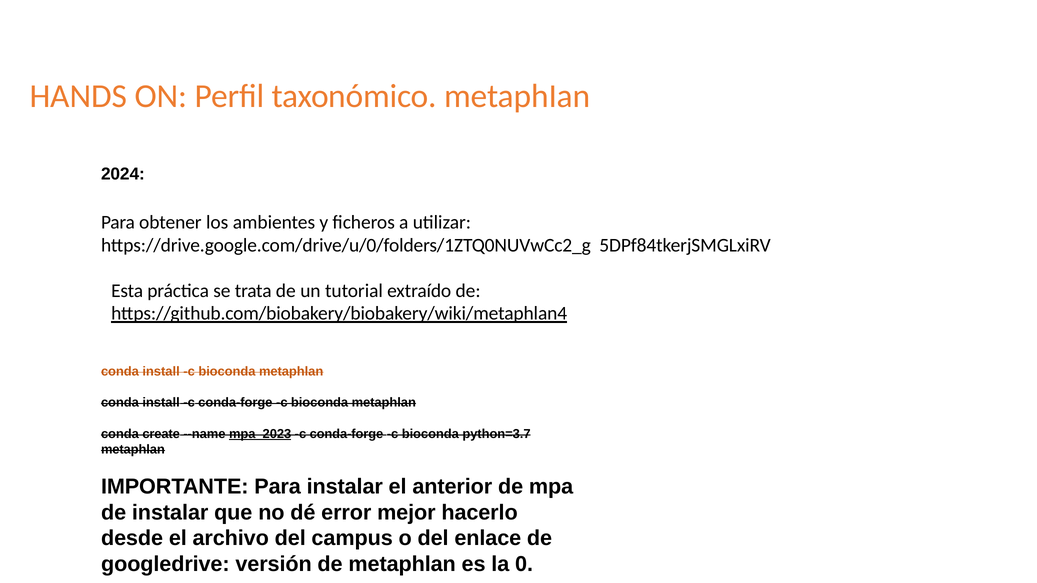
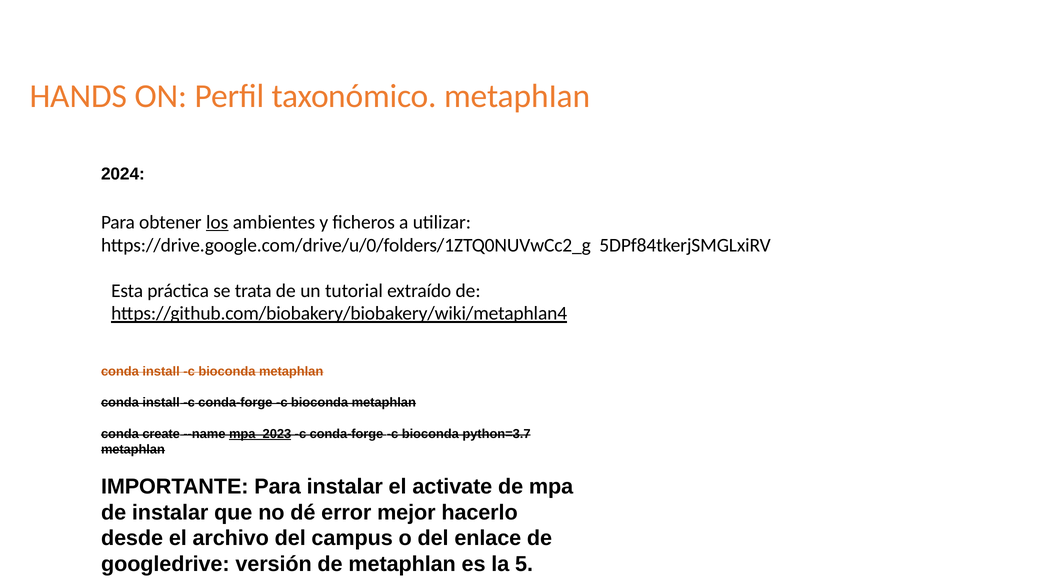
los underline: none -> present
anterior: anterior -> activate
0: 0 -> 5
